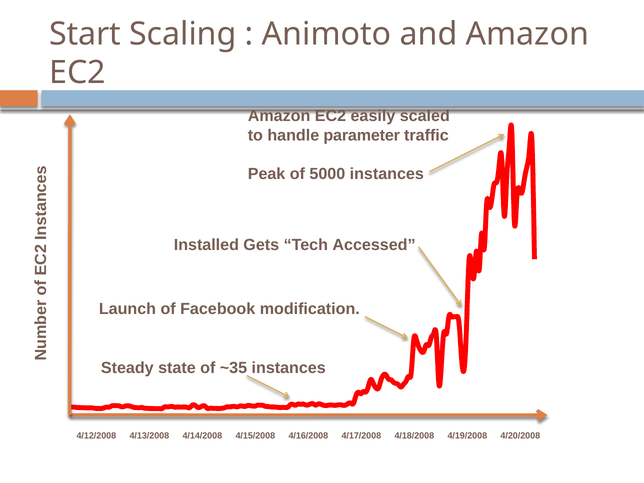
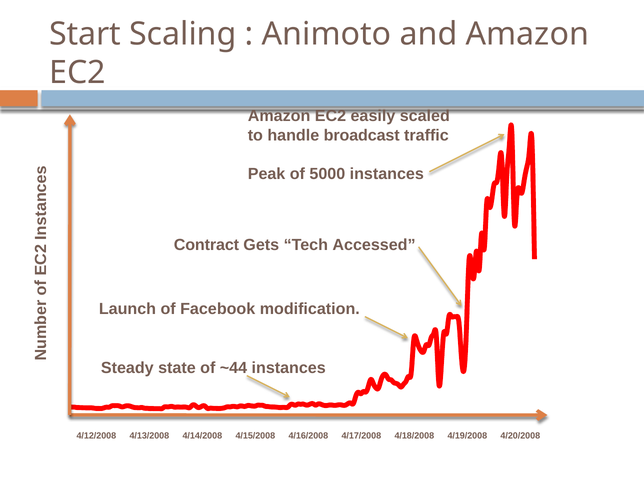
parameter: parameter -> broadcast
Installed: Installed -> Contract
~35: ~35 -> ~44
